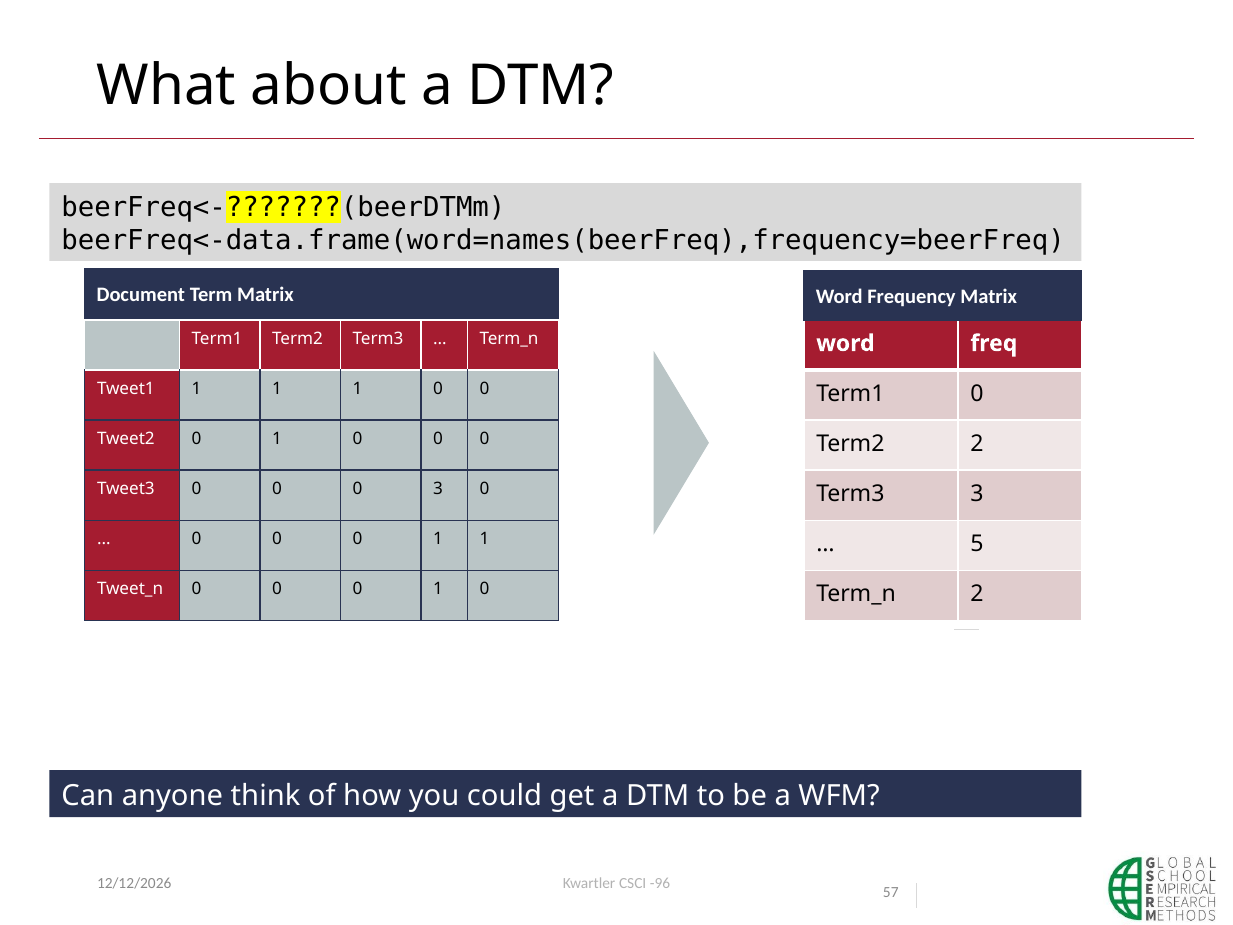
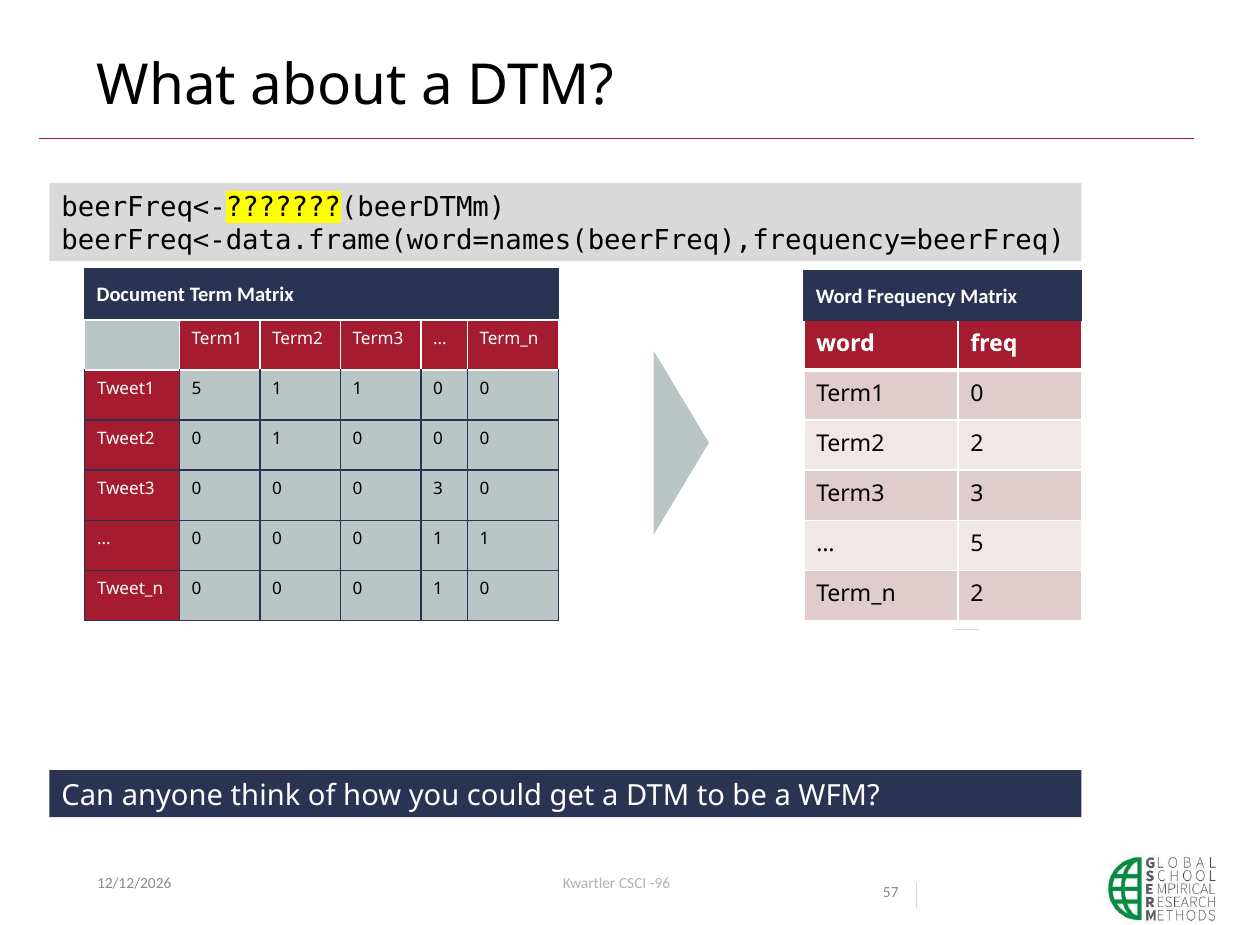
Tweet1 1: 1 -> 5
